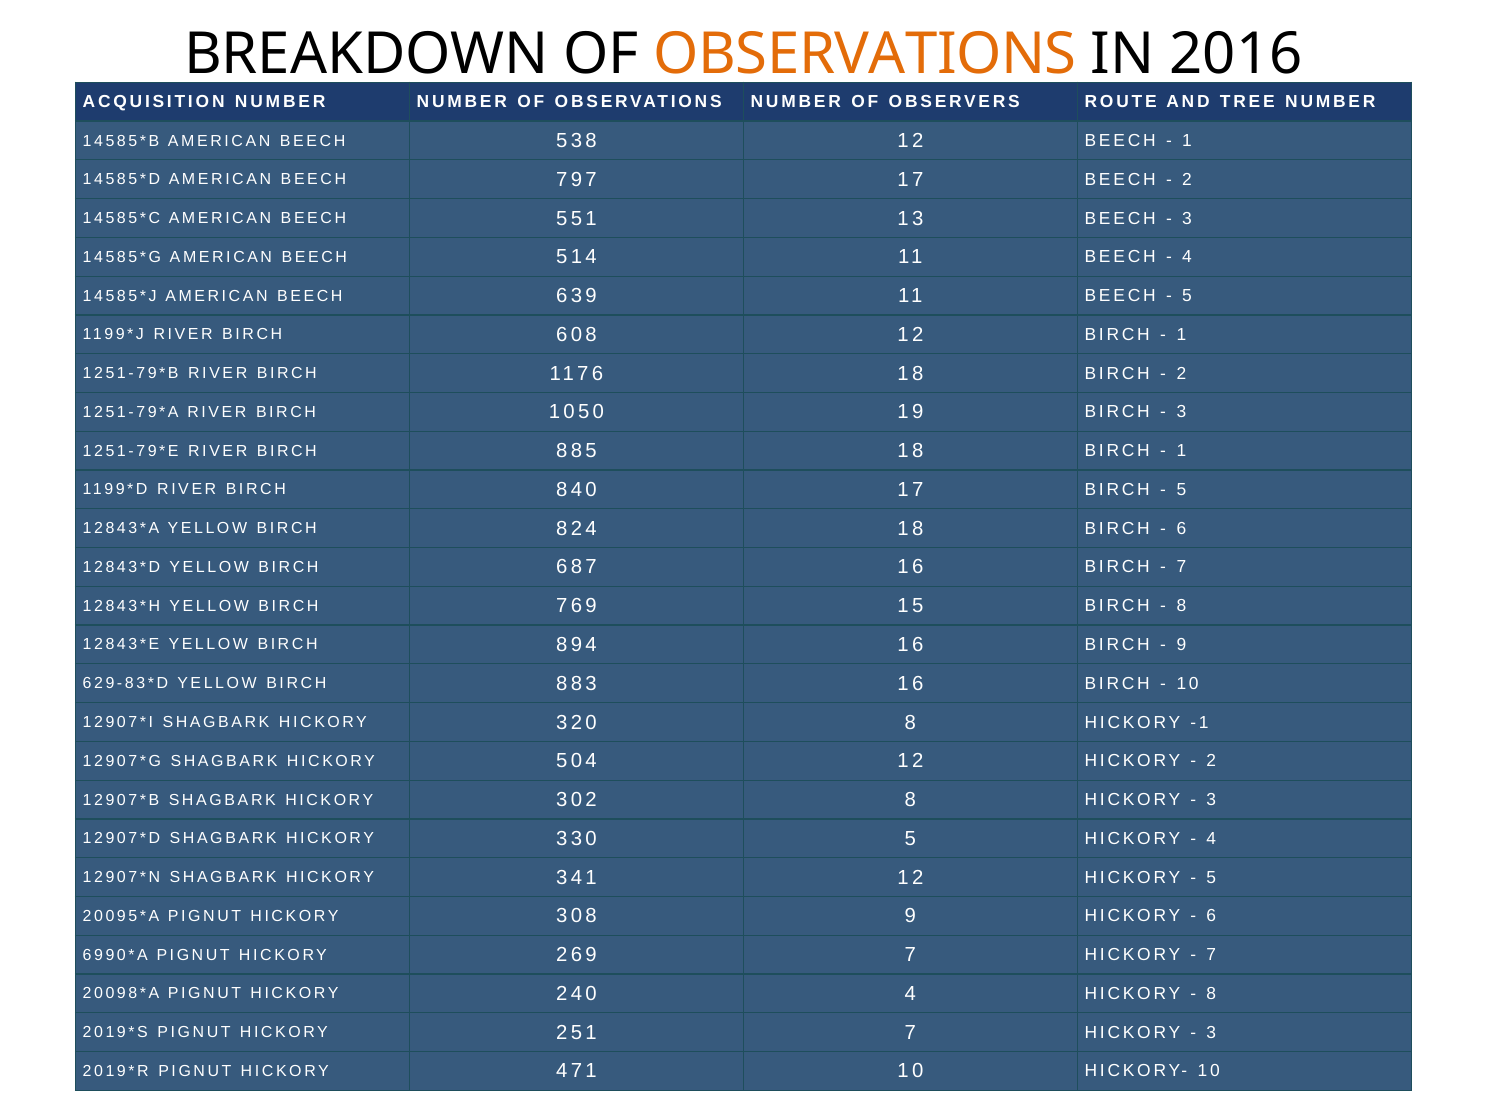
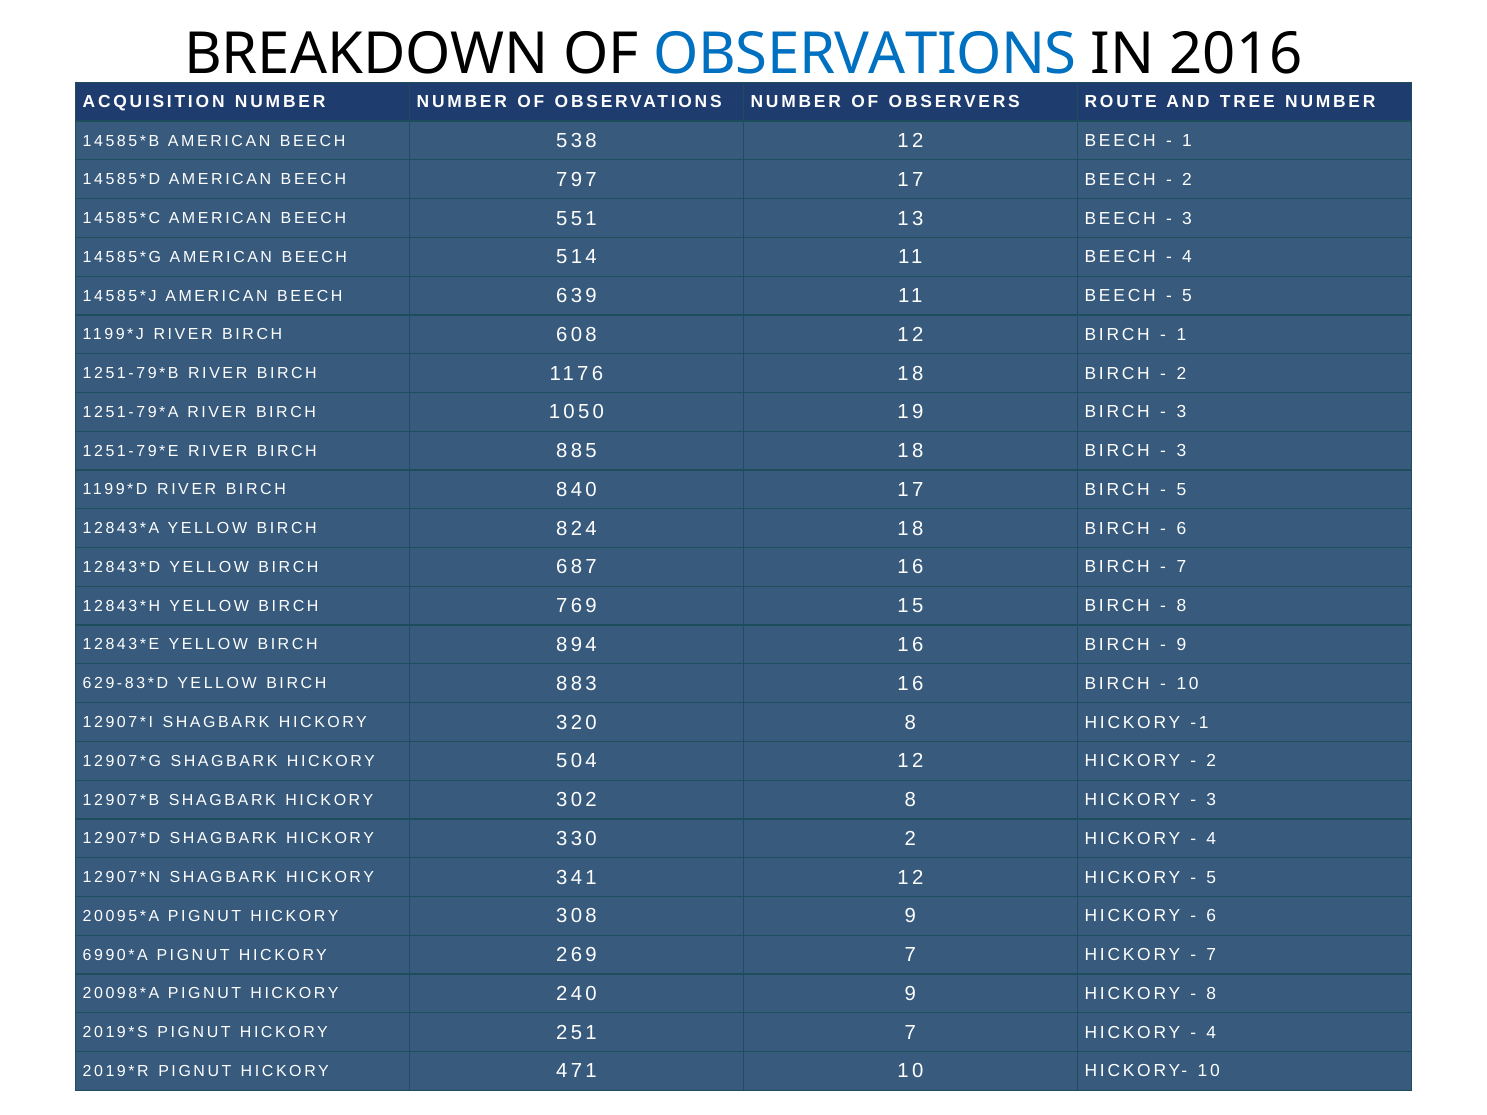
OBSERVATIONS at (865, 54) colour: orange -> blue
1 at (1181, 451): 1 -> 3
330 5: 5 -> 2
240 4: 4 -> 9
3 at (1211, 1033): 3 -> 4
